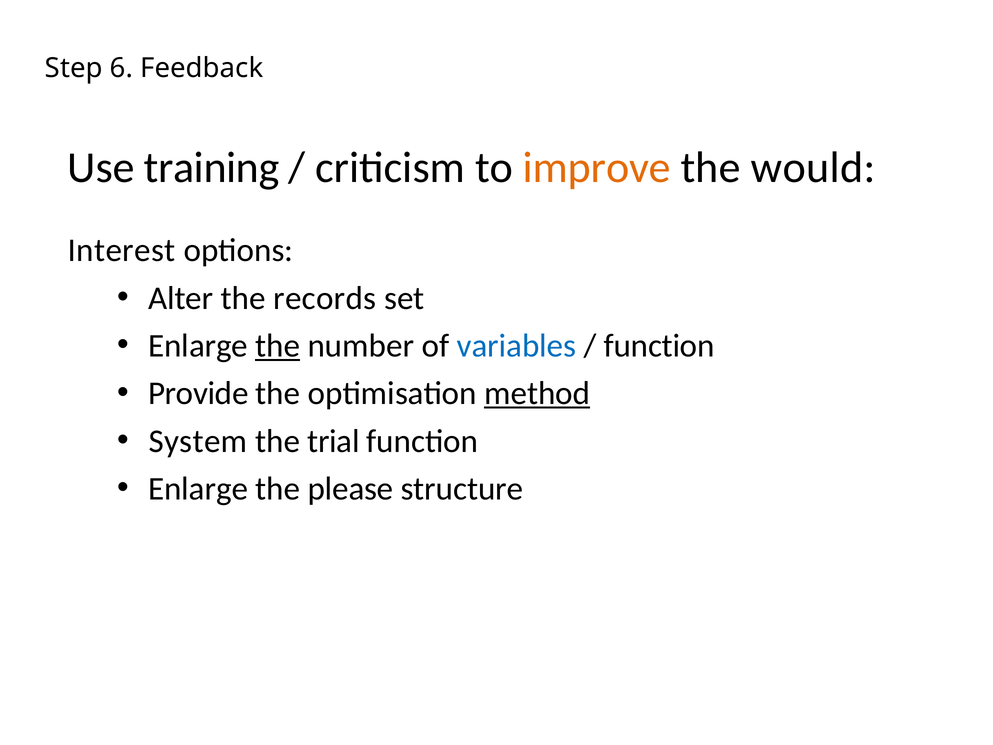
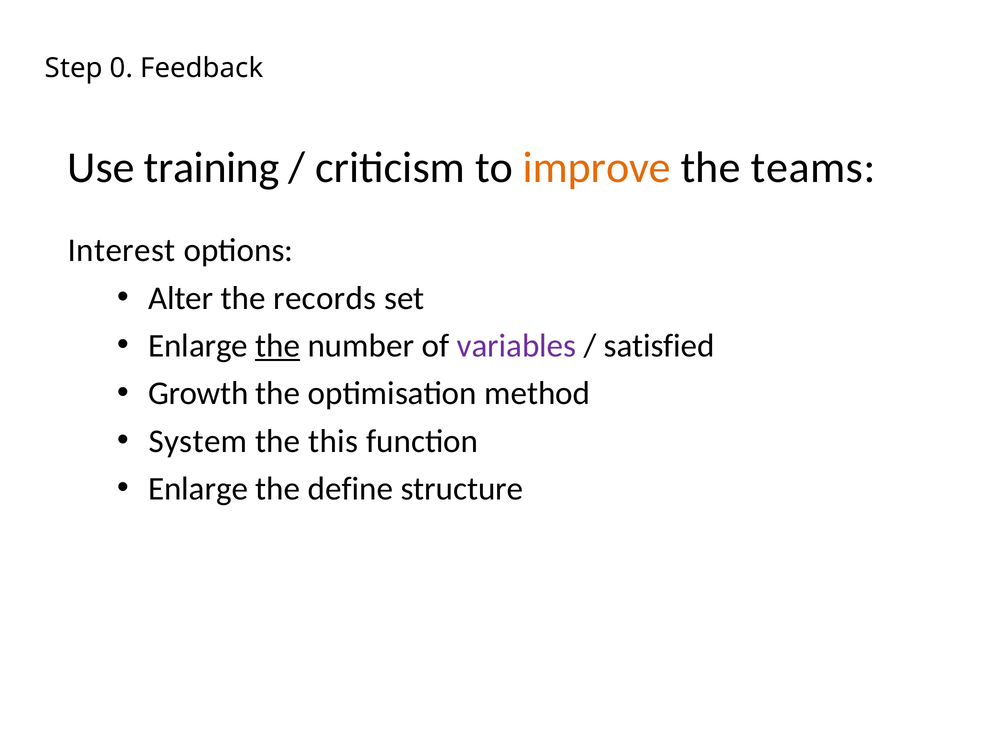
6: 6 -> 0
would: would -> teams
variables colour: blue -> purple
function at (659, 346): function -> satisfied
Provide: Provide -> Growth
method underline: present -> none
trial: trial -> this
please: please -> define
